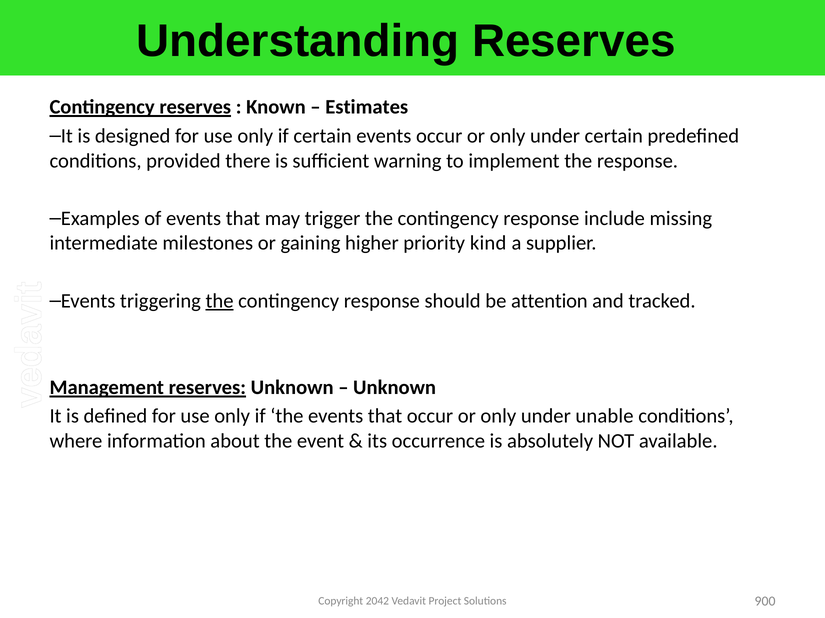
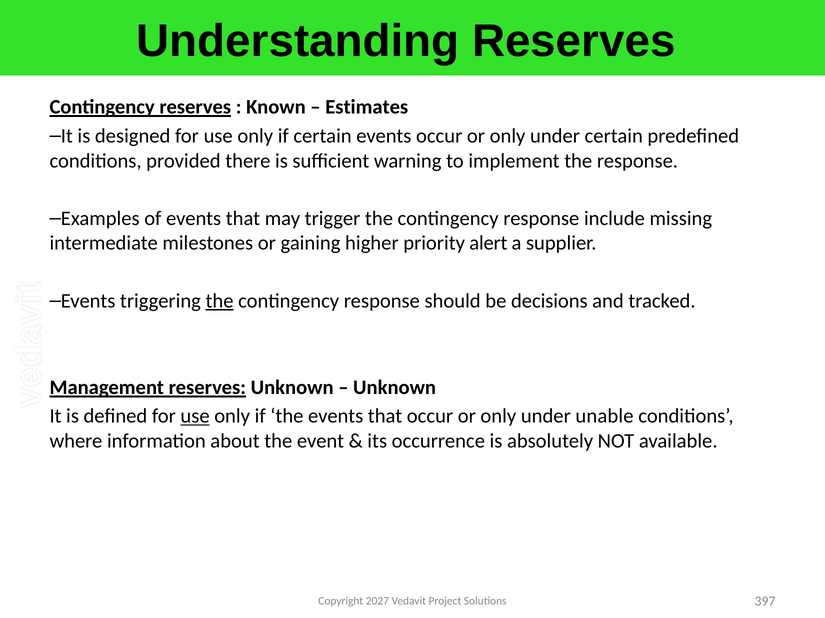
kind: kind -> alert
attention: attention -> decisions
use at (195, 417) underline: none -> present
2042: 2042 -> 2027
900: 900 -> 397
